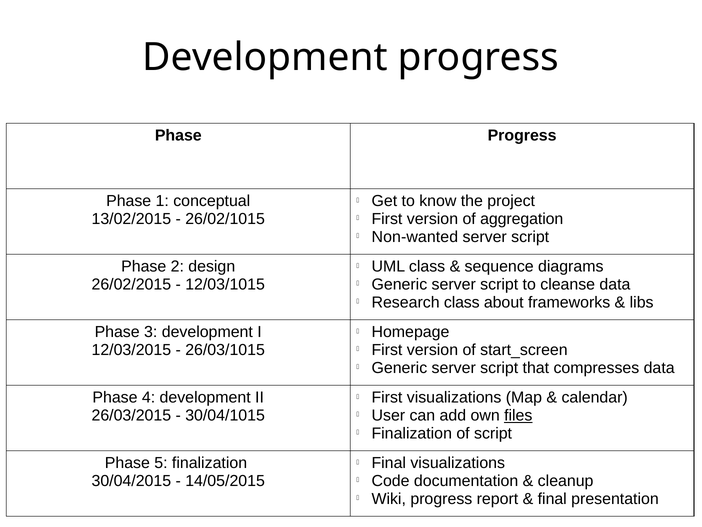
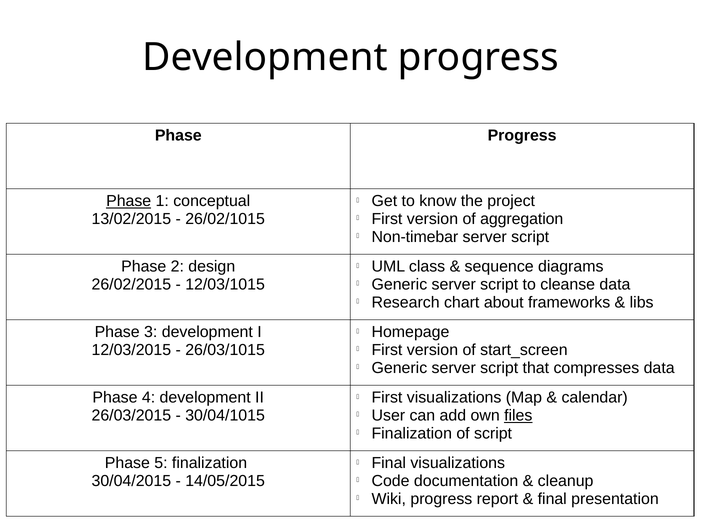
Phase at (129, 201) underline: none -> present
Non-wanted: Non-wanted -> Non-timebar
Research class: class -> chart
